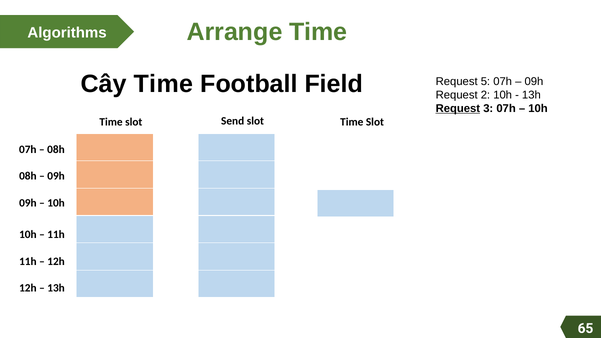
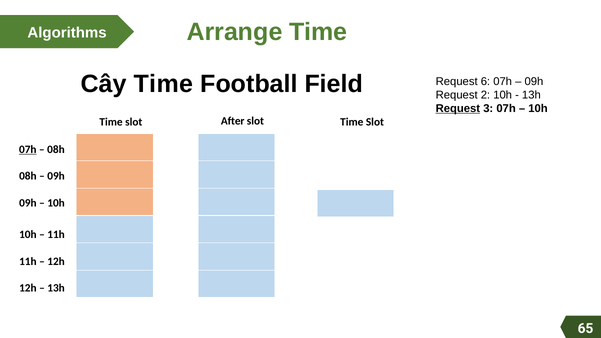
5: 5 -> 6
Send: Send -> After
07h at (28, 149) underline: none -> present
